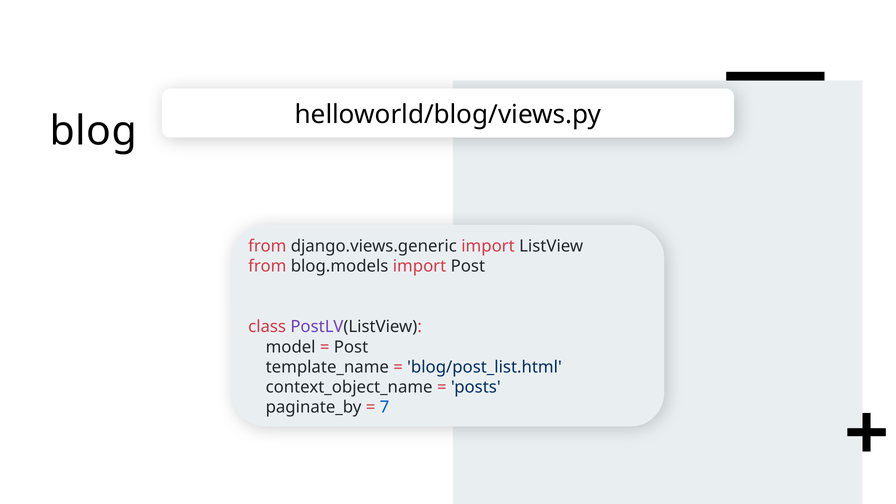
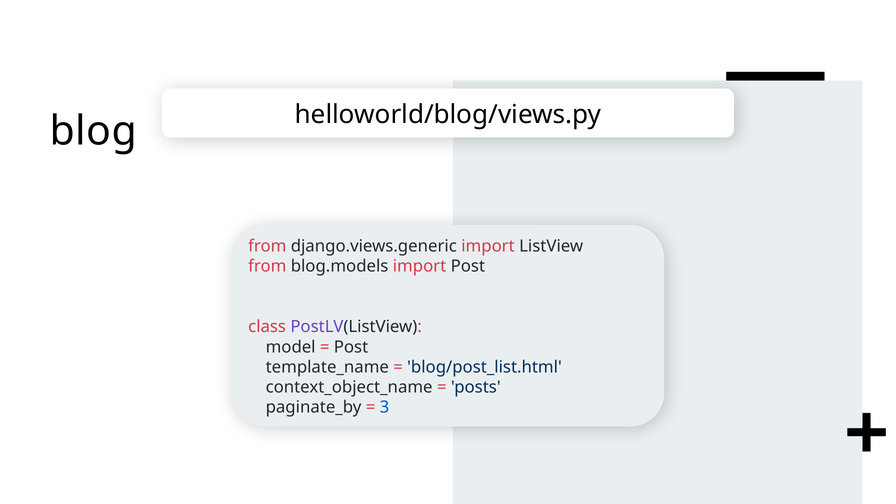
7: 7 -> 3
